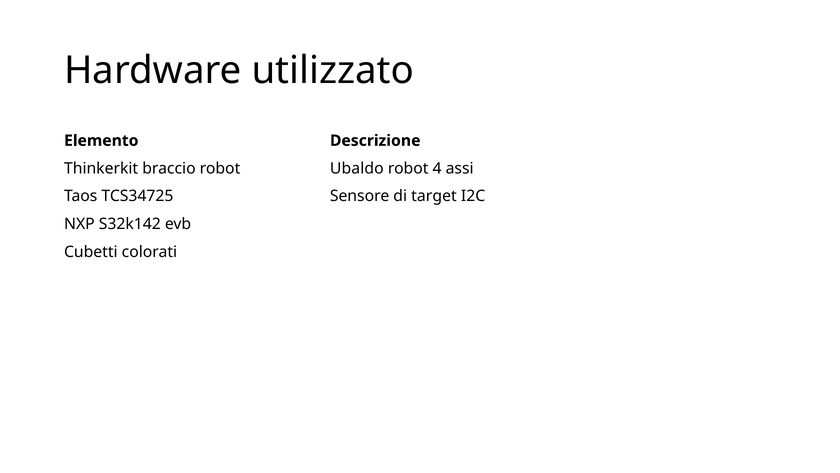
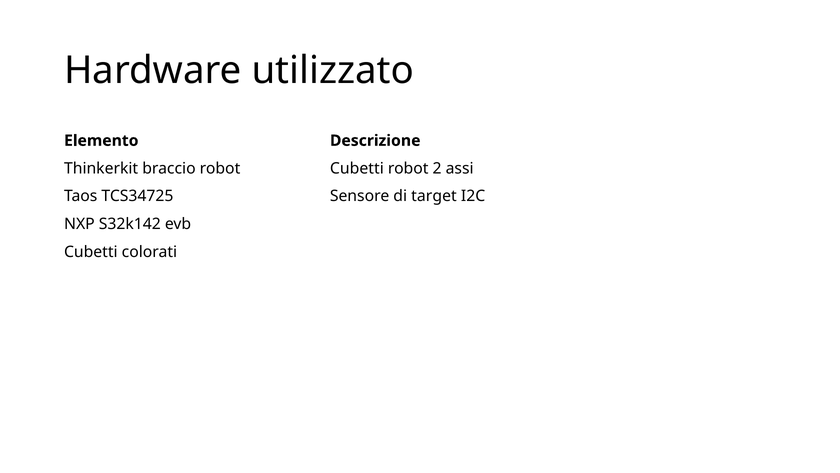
robot Ubaldo: Ubaldo -> Cubetti
4: 4 -> 2
